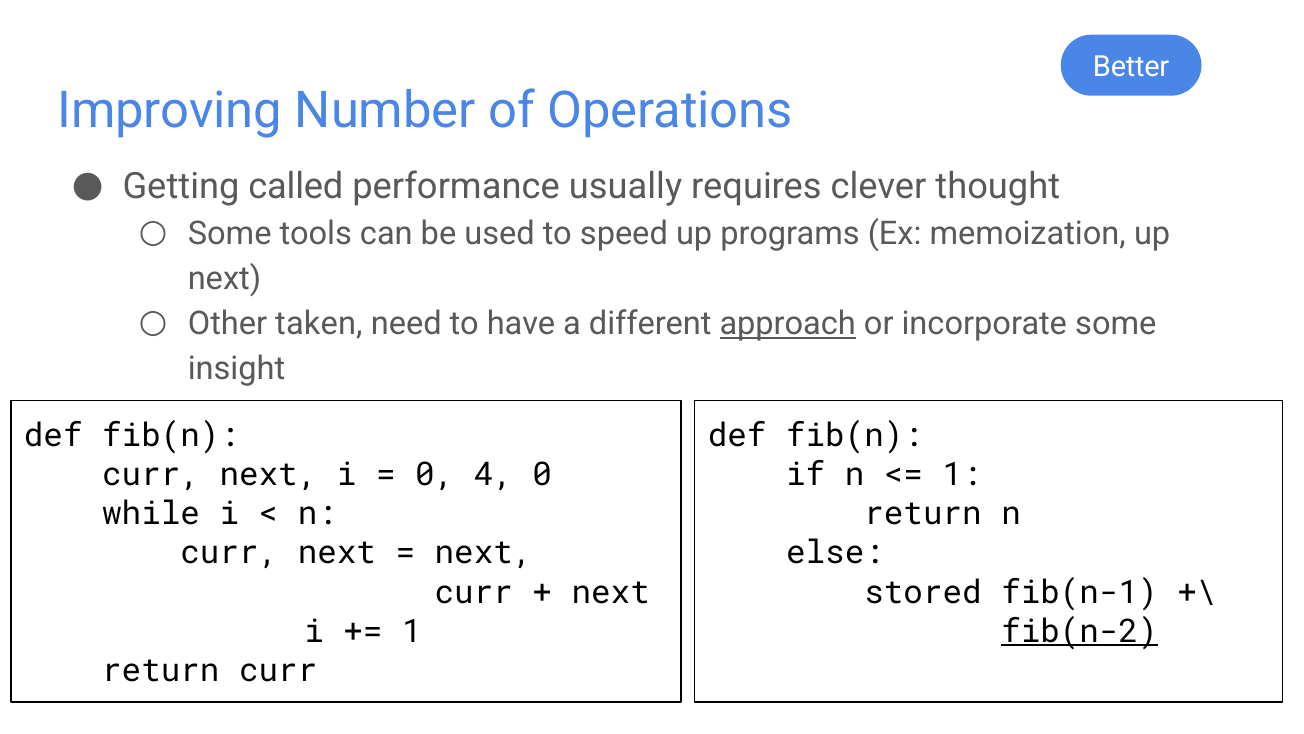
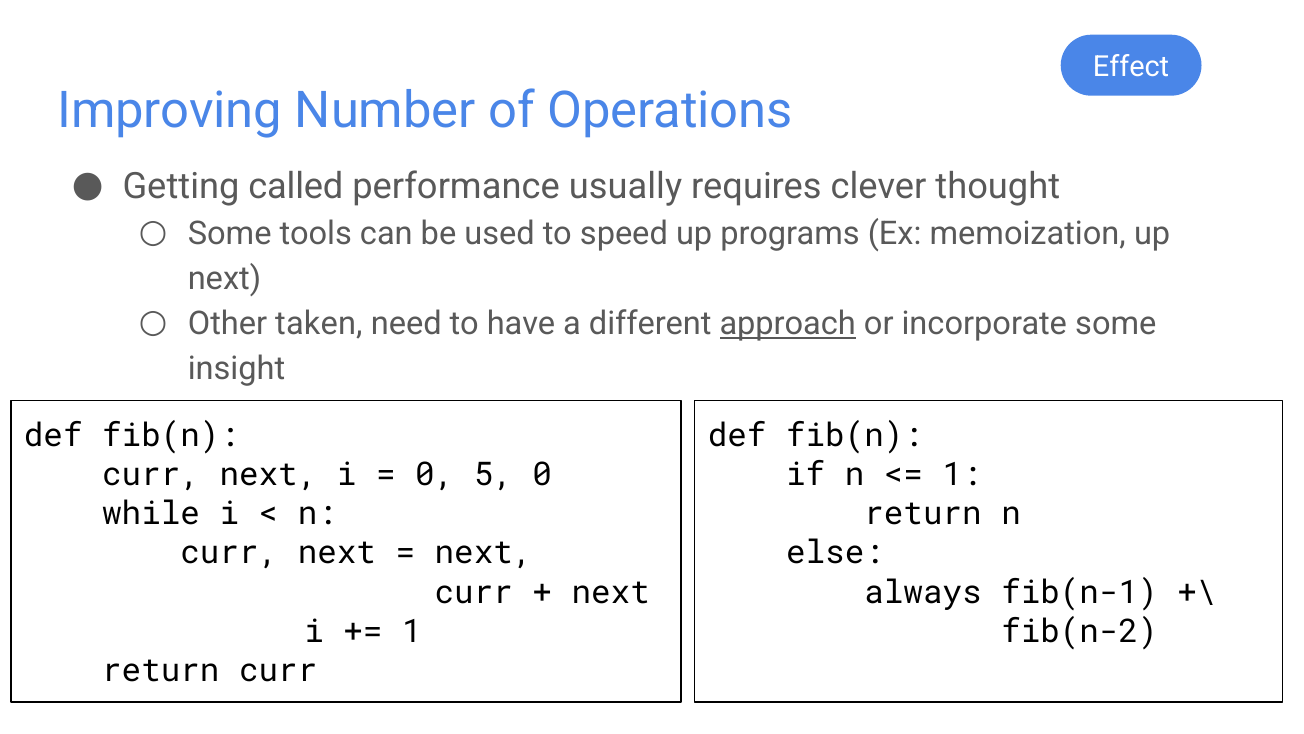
Better: Better -> Effect
4: 4 -> 5
stored: stored -> always
fib(n-2 underline: present -> none
